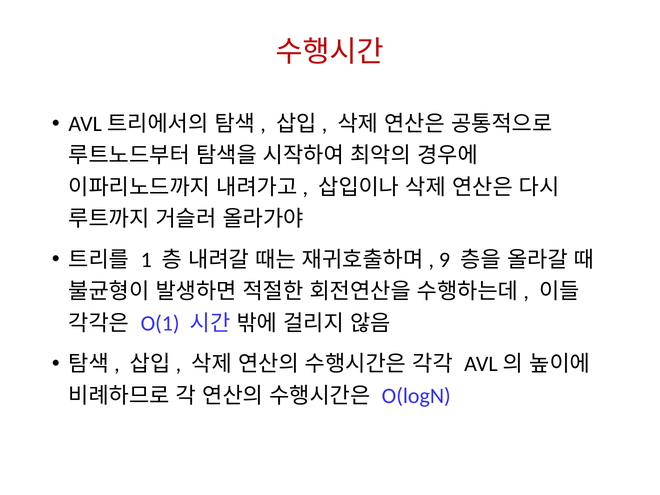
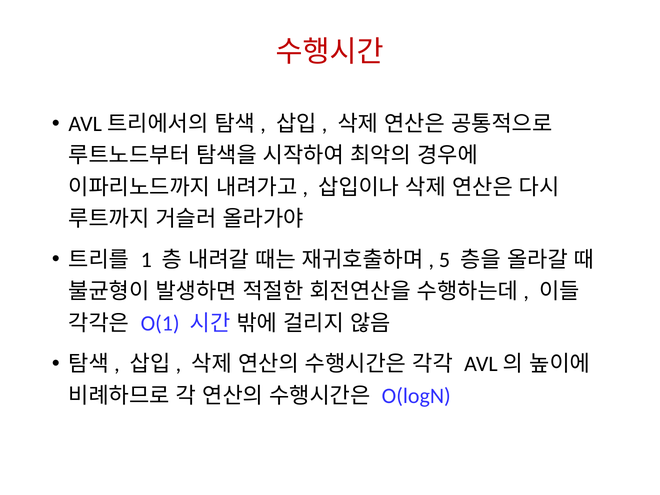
9: 9 -> 5
